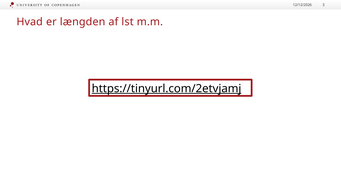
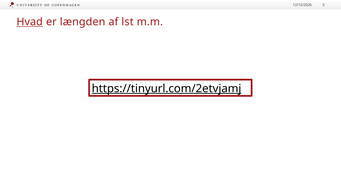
Hvad underline: none -> present
